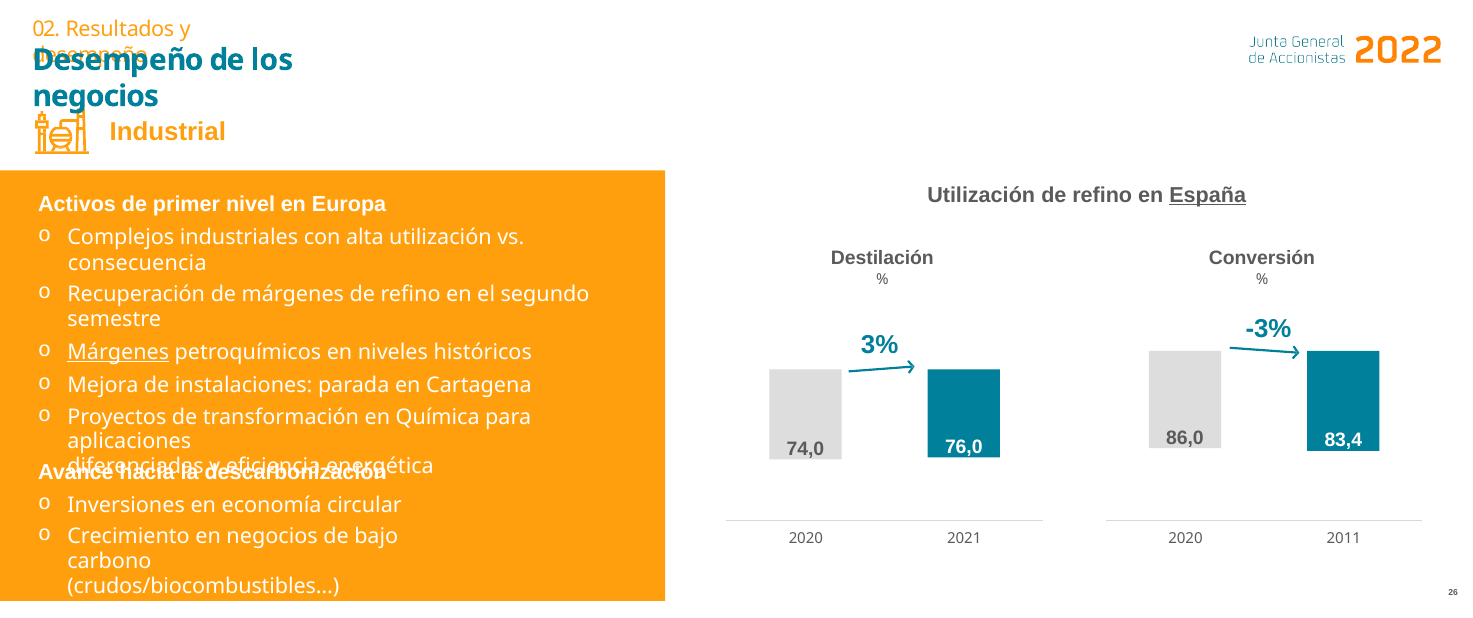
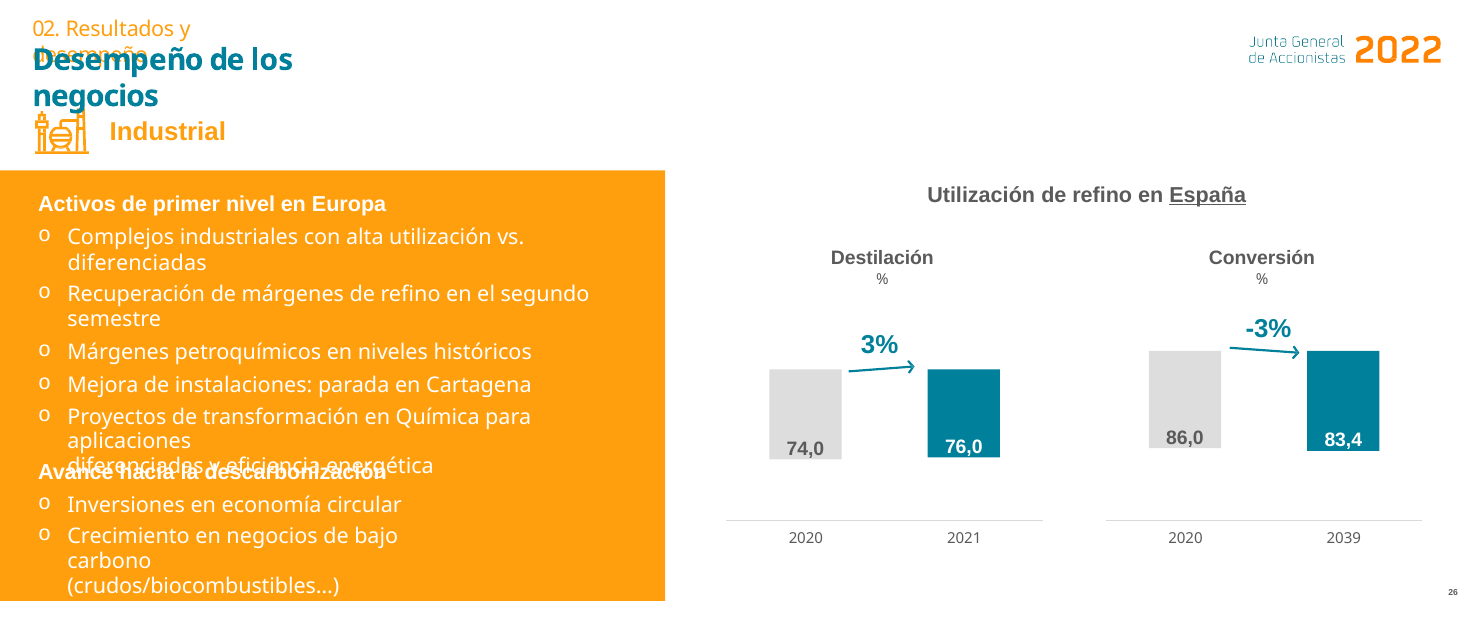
consecuencia at (137, 263): consecuencia -> diferenciadas
Márgenes at (118, 352) underline: present -> none
2011: 2011 -> 2039
